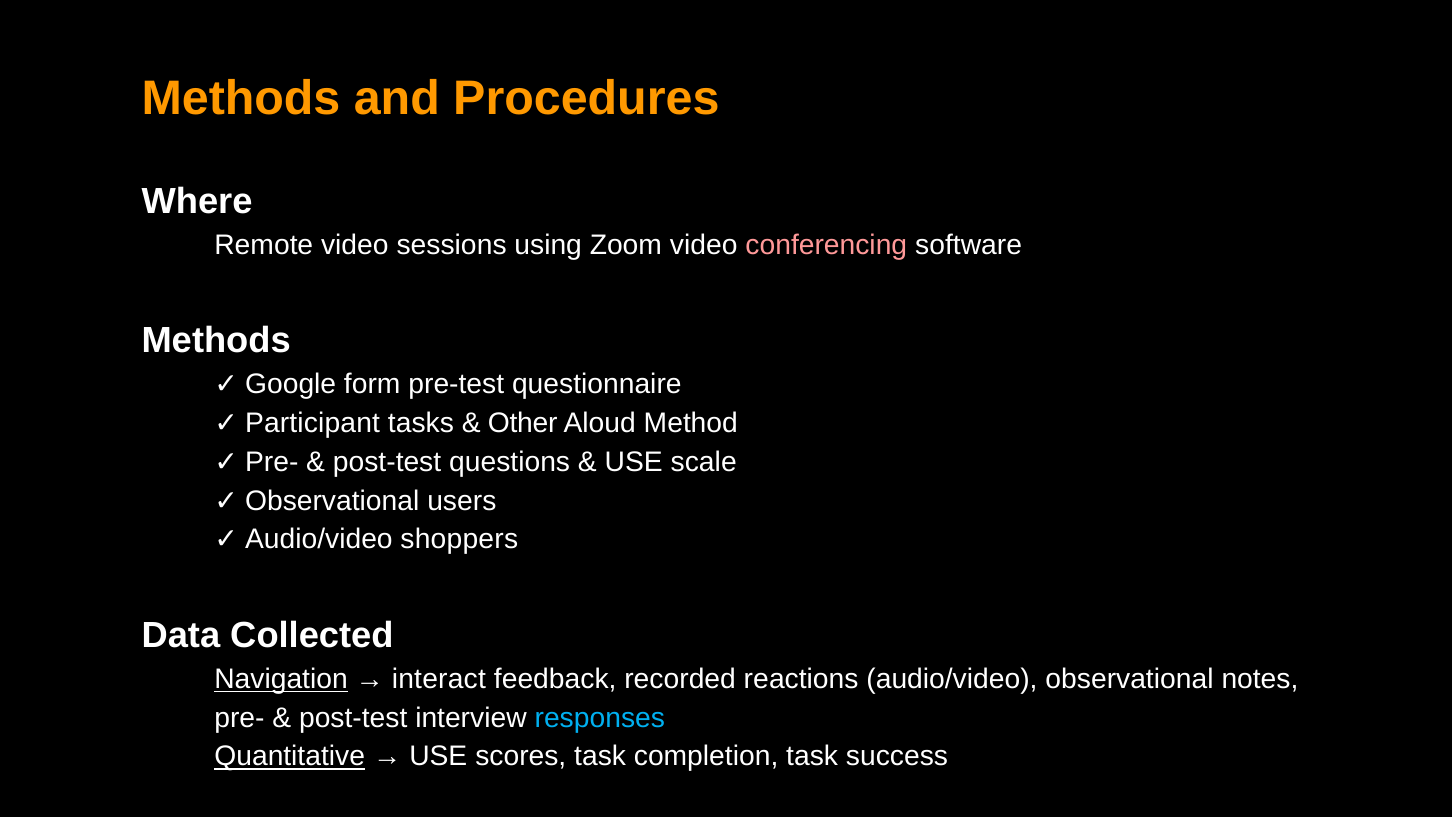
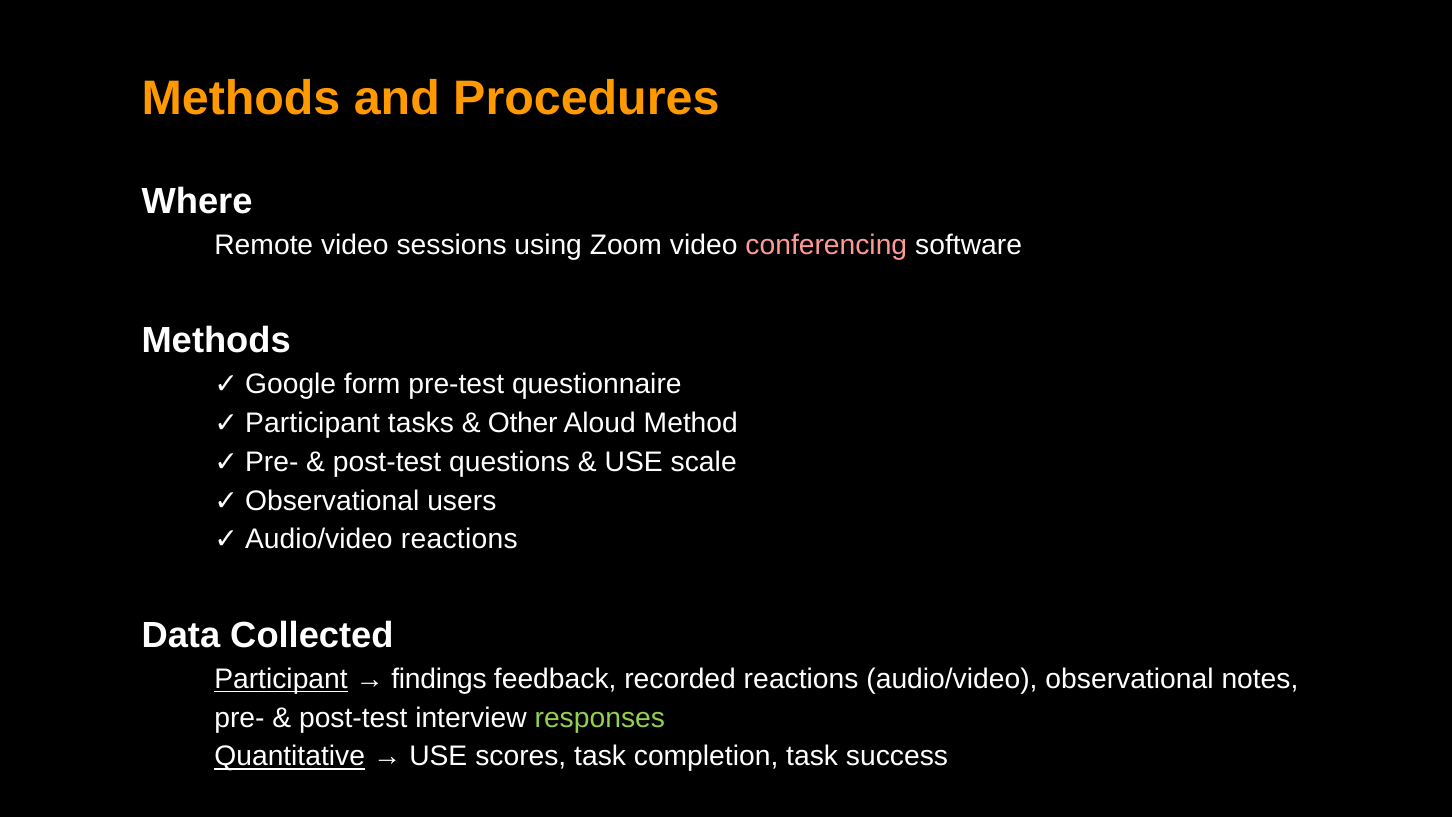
Audio/video shoppers: shoppers -> reactions
Navigation at (281, 679): Navigation -> Participant
interact: interact -> findings
responses colour: light blue -> light green
